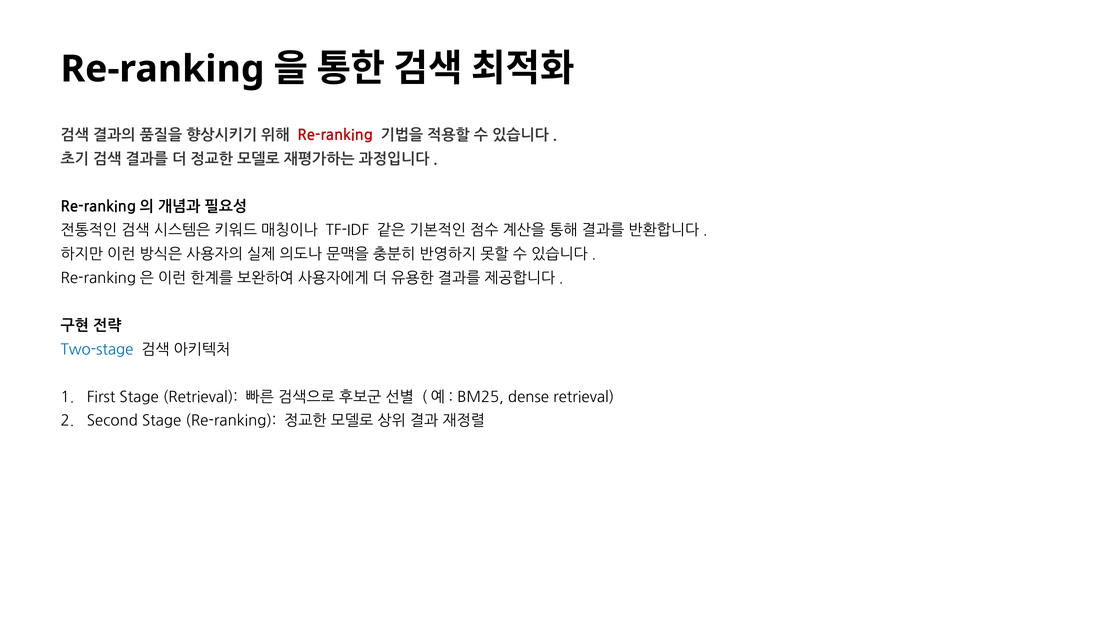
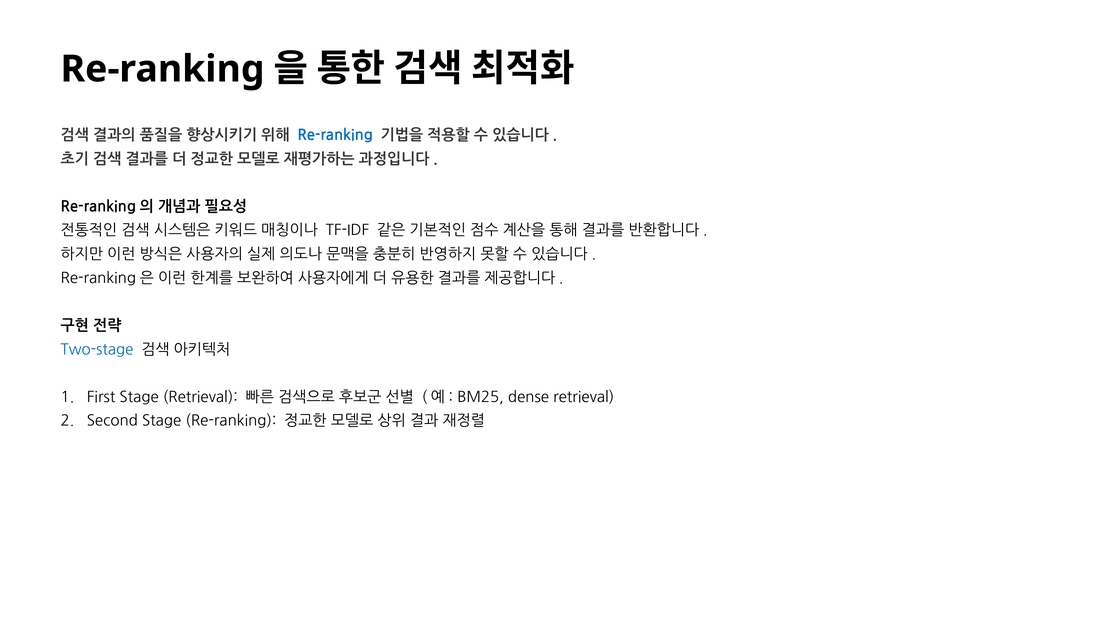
Re-ranking at (335, 135) colour: red -> blue
